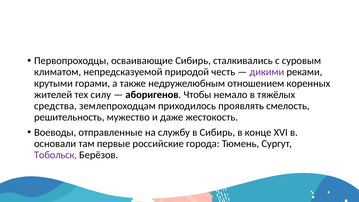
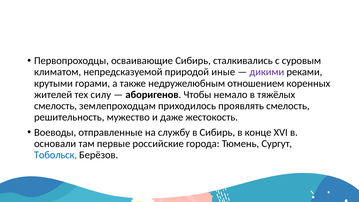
честь: честь -> иные
средства at (55, 106): средства -> смелость
Тобольск colour: purple -> blue
